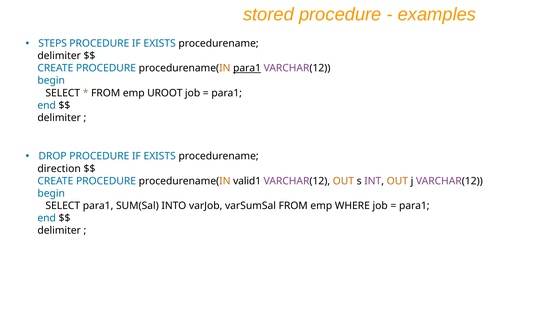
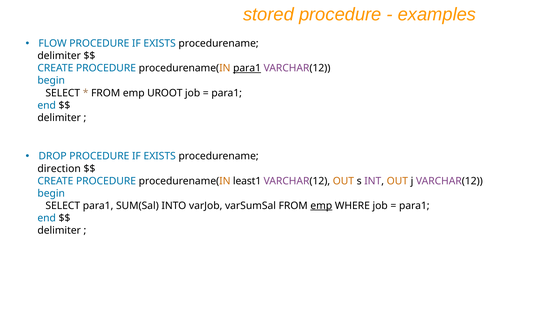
STEPS: STEPS -> FLOW
valid1: valid1 -> least1
emp at (321, 206) underline: none -> present
